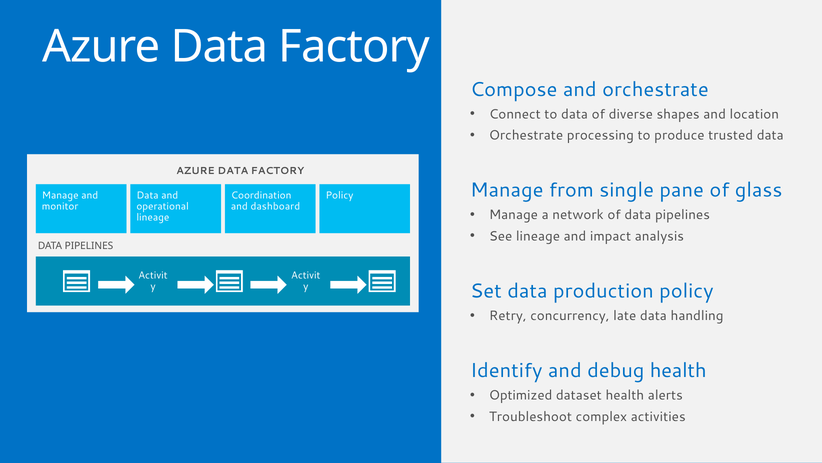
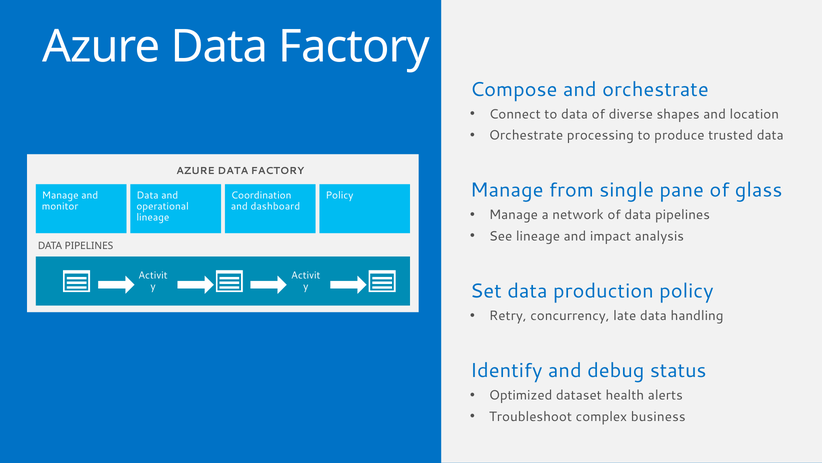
debug health: health -> status
activities: activities -> business
